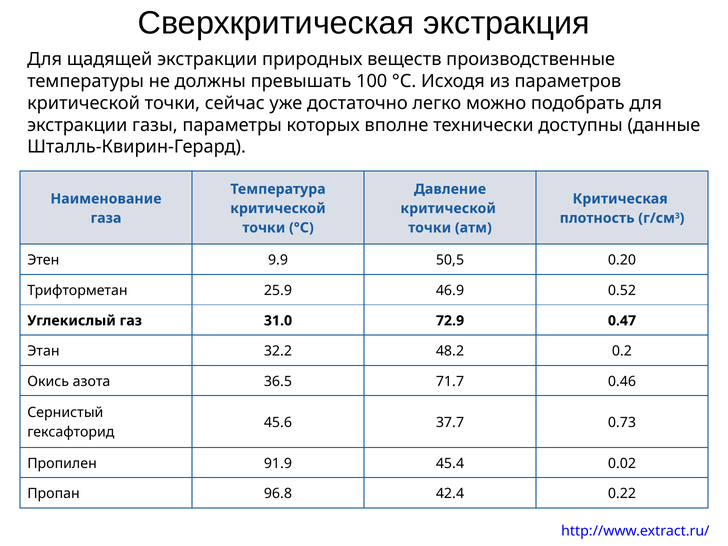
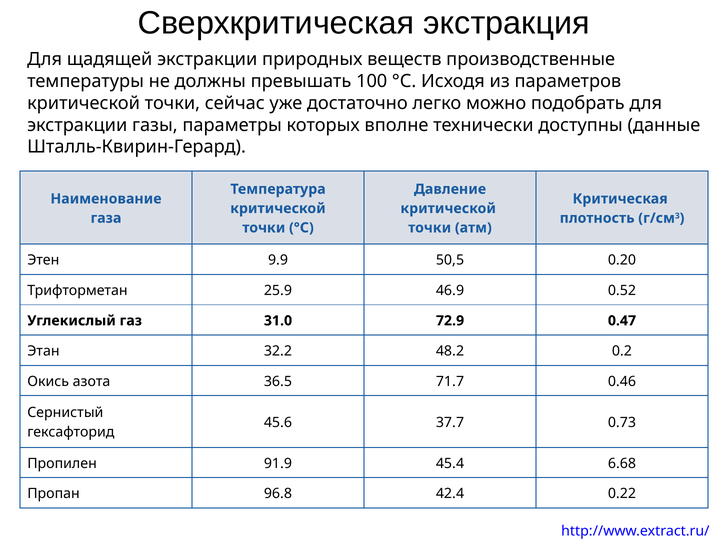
0.02: 0.02 -> 6.68
